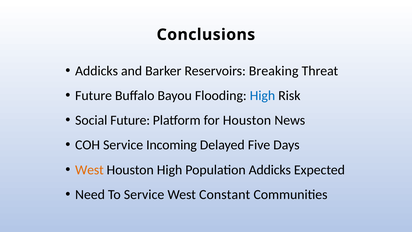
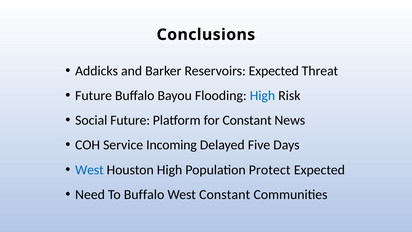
Reservoirs Breaking: Breaking -> Expected
for Houston: Houston -> Constant
West at (89, 170) colour: orange -> blue
Population Addicks: Addicks -> Protect
To Service: Service -> Buffalo
